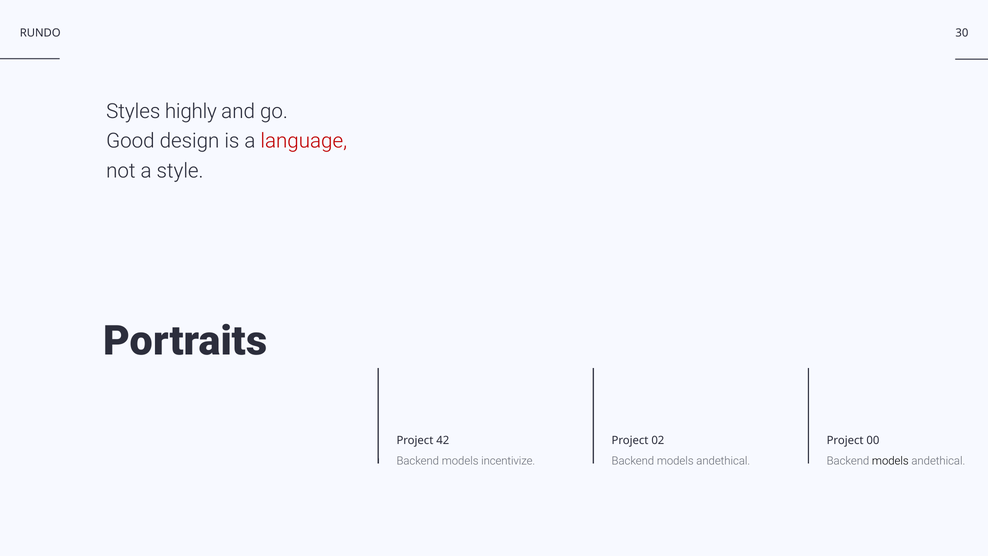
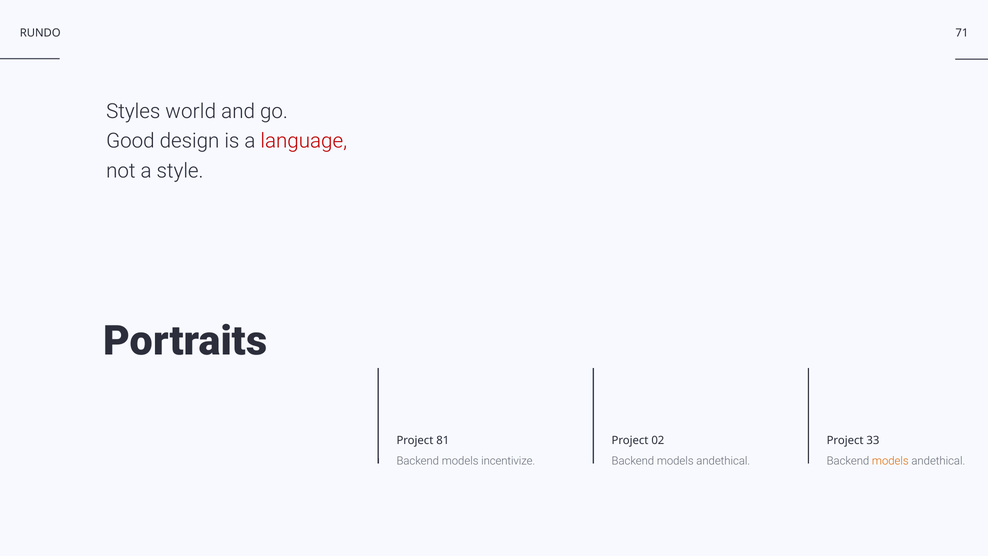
30: 30 -> 71
highly: highly -> world
42: 42 -> 81
00: 00 -> 33
models at (890, 461) colour: black -> orange
